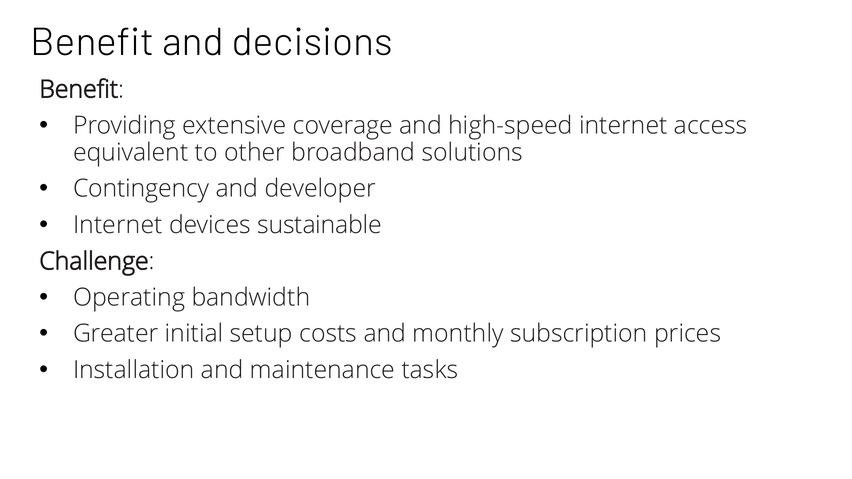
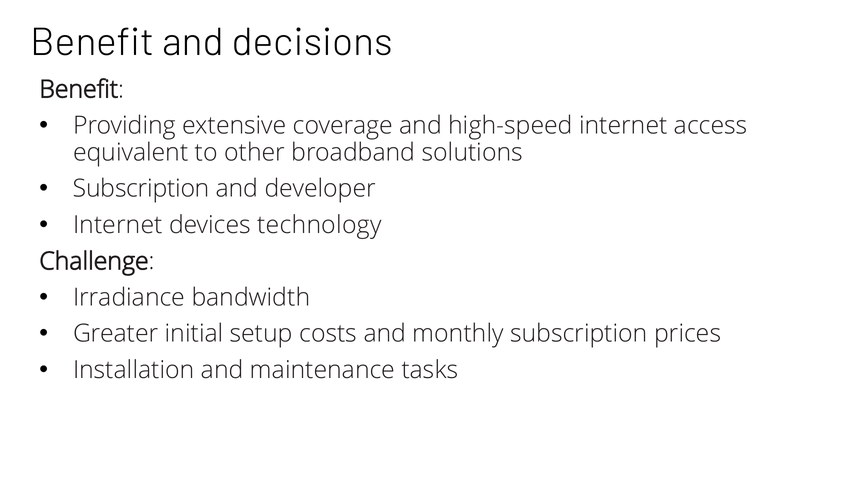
Contingency at (141, 189): Contingency -> Subscription
sustainable: sustainable -> technology
Operating: Operating -> Irradiance
